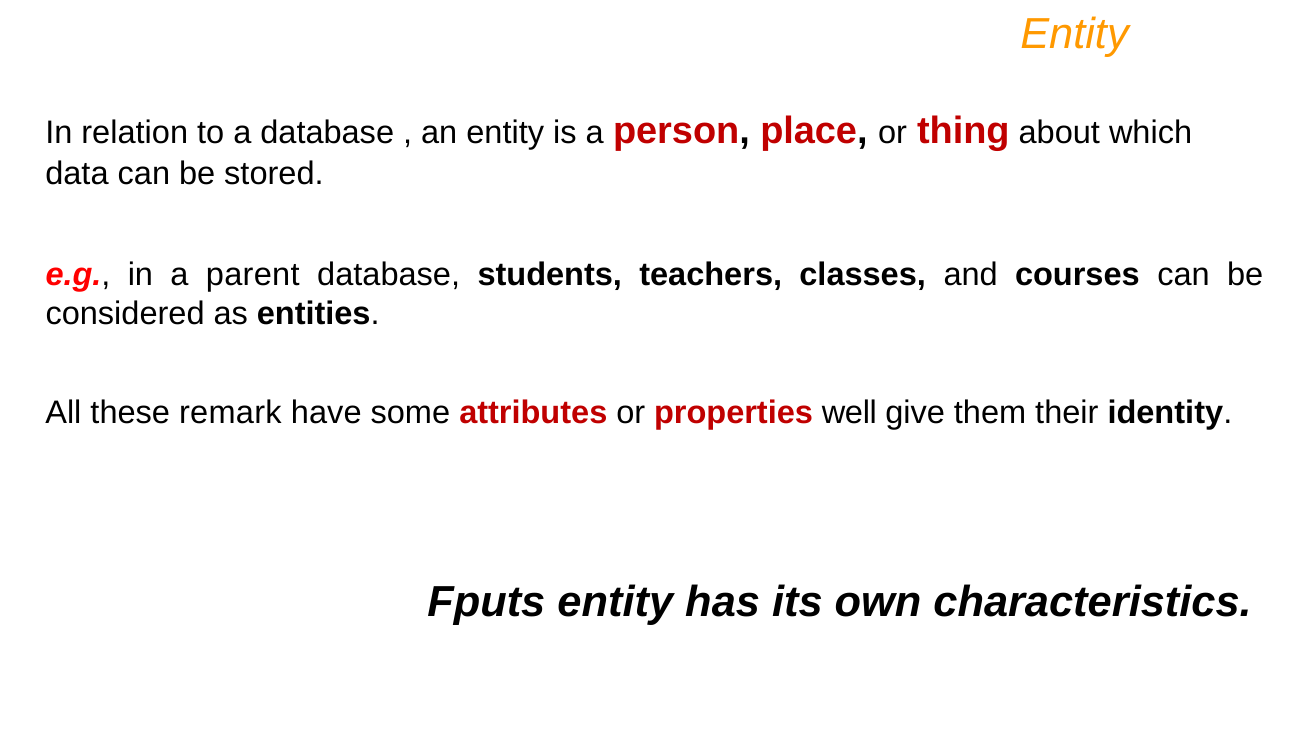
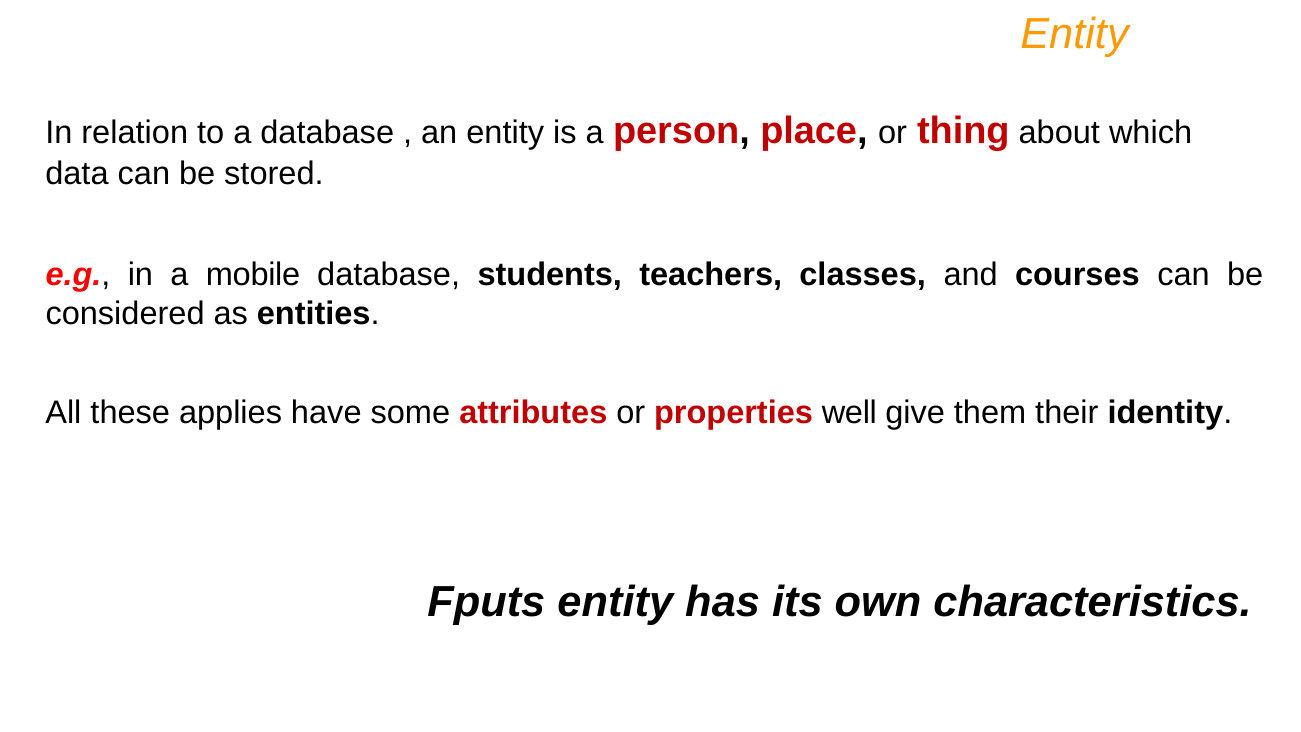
parent: parent -> mobile
remark: remark -> applies
